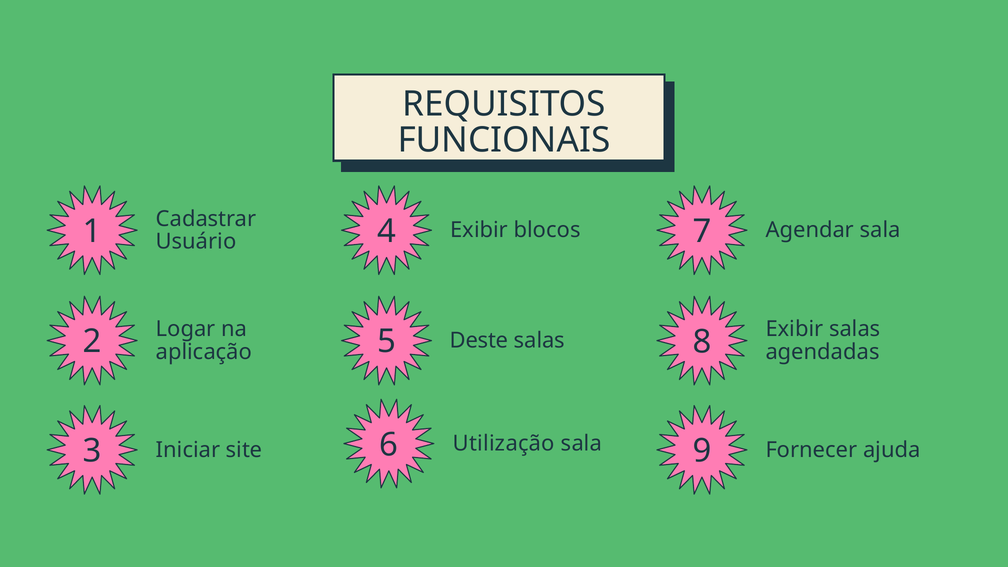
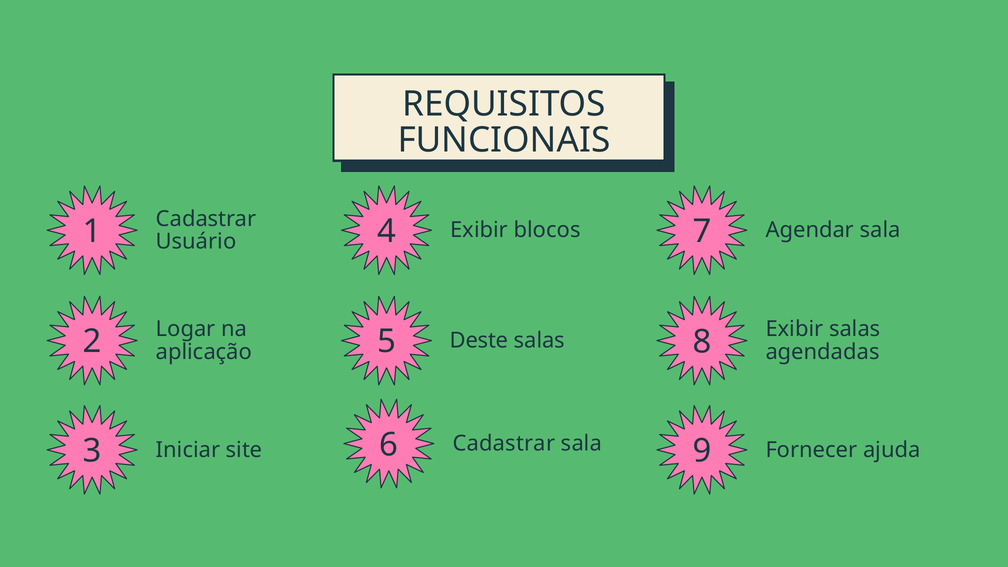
Utilização at (504, 443): Utilização -> Cadastrar
